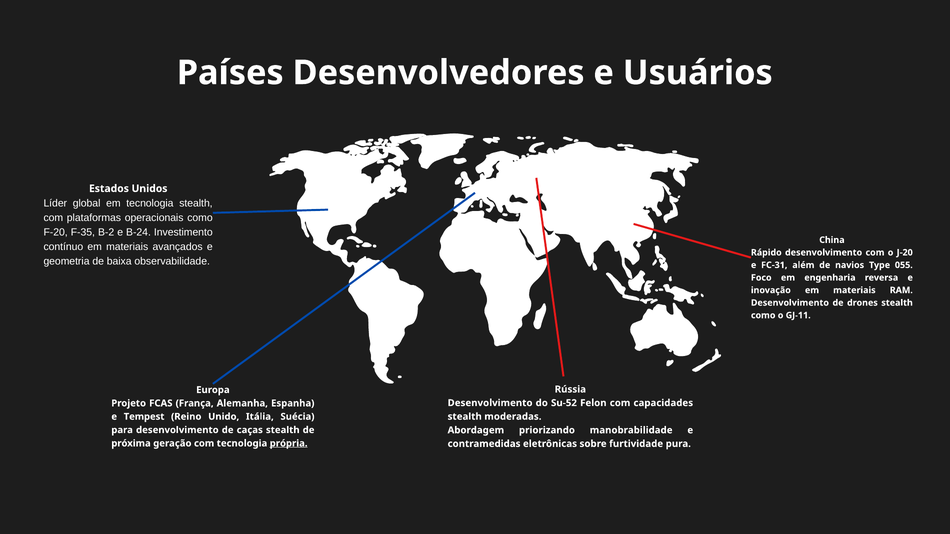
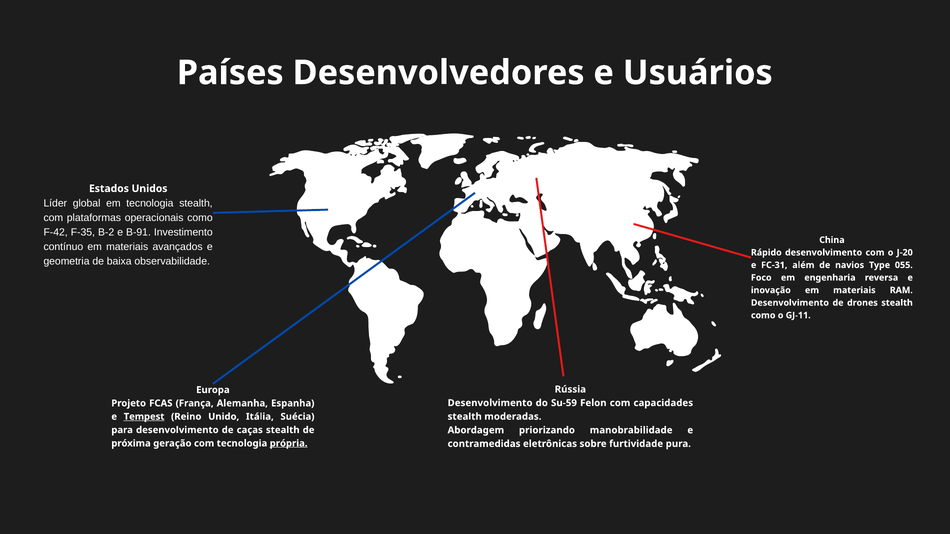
F-20: F-20 -> F-42
B-24: B-24 -> B-91
Su-52: Su-52 -> Su-59
Tempest underline: none -> present
